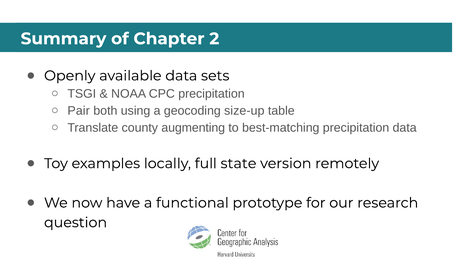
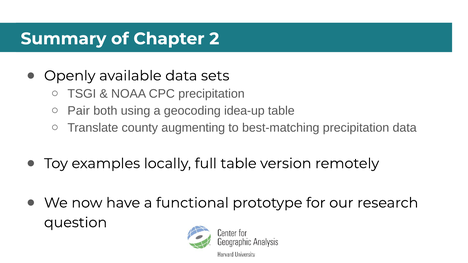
size-up: size-up -> idea-up
full state: state -> table
